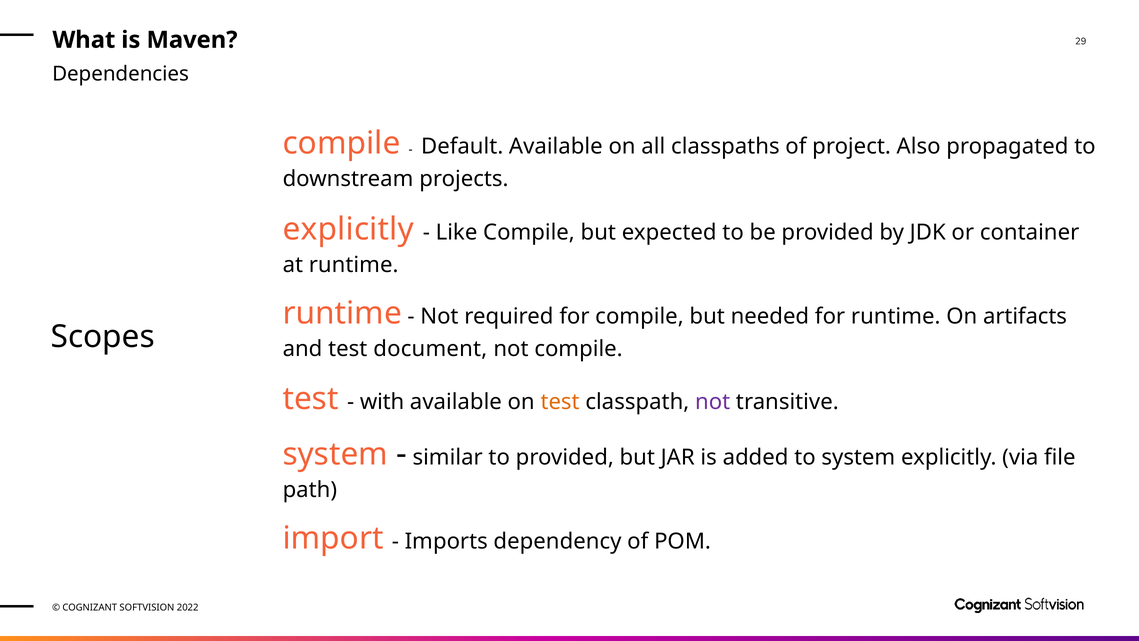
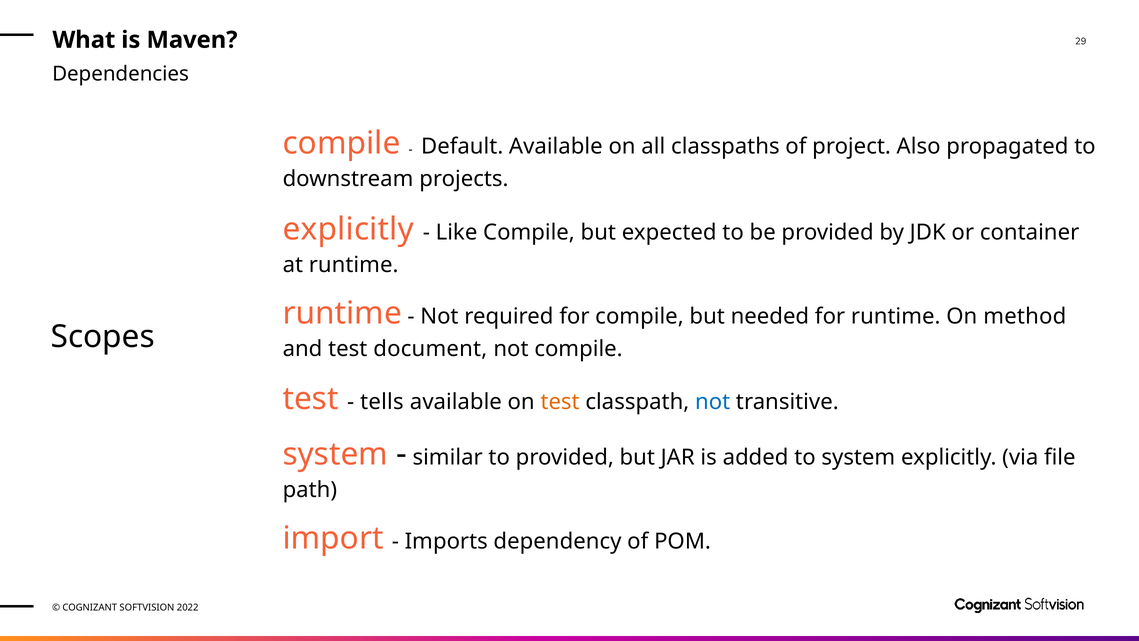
artifacts: artifacts -> method
with: with -> tells
not at (713, 402) colour: purple -> blue
